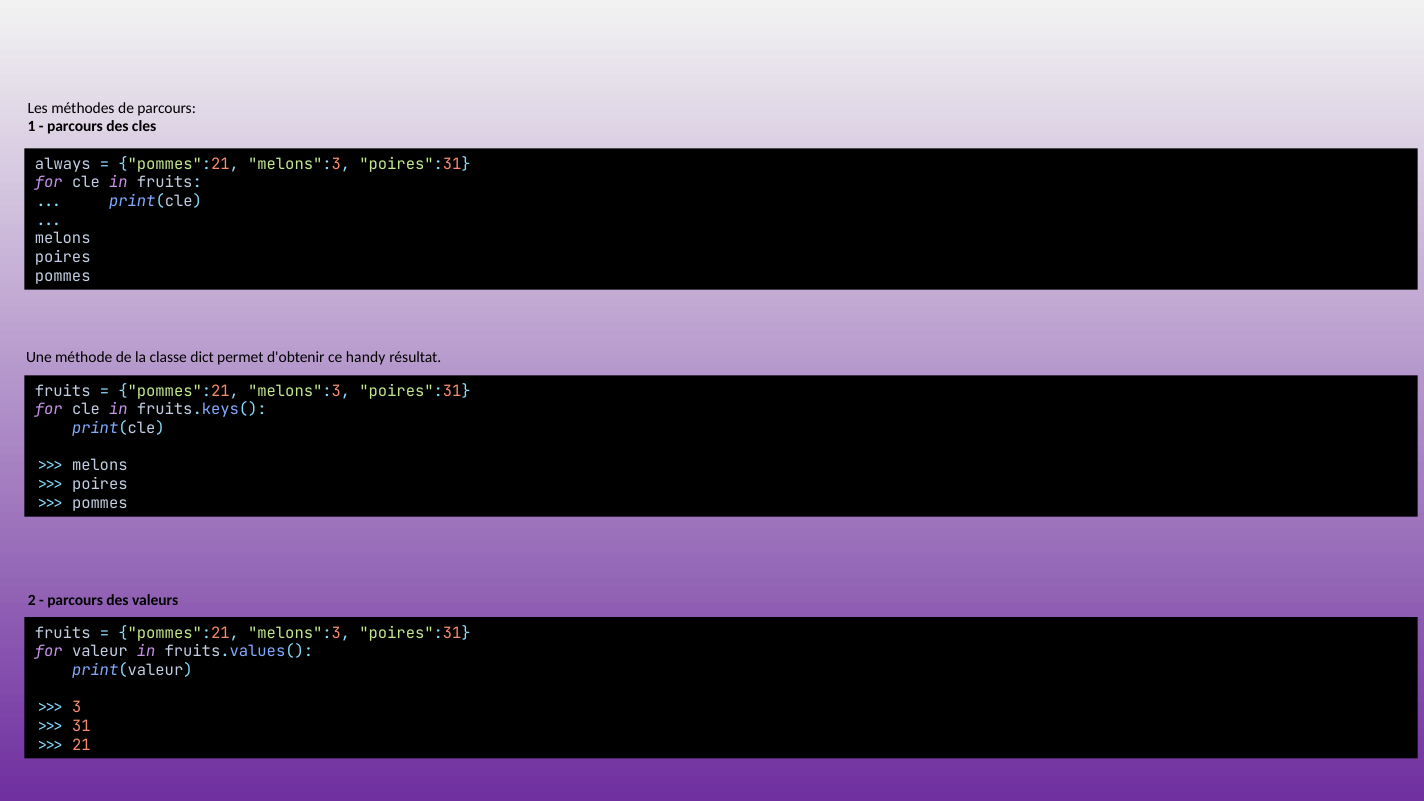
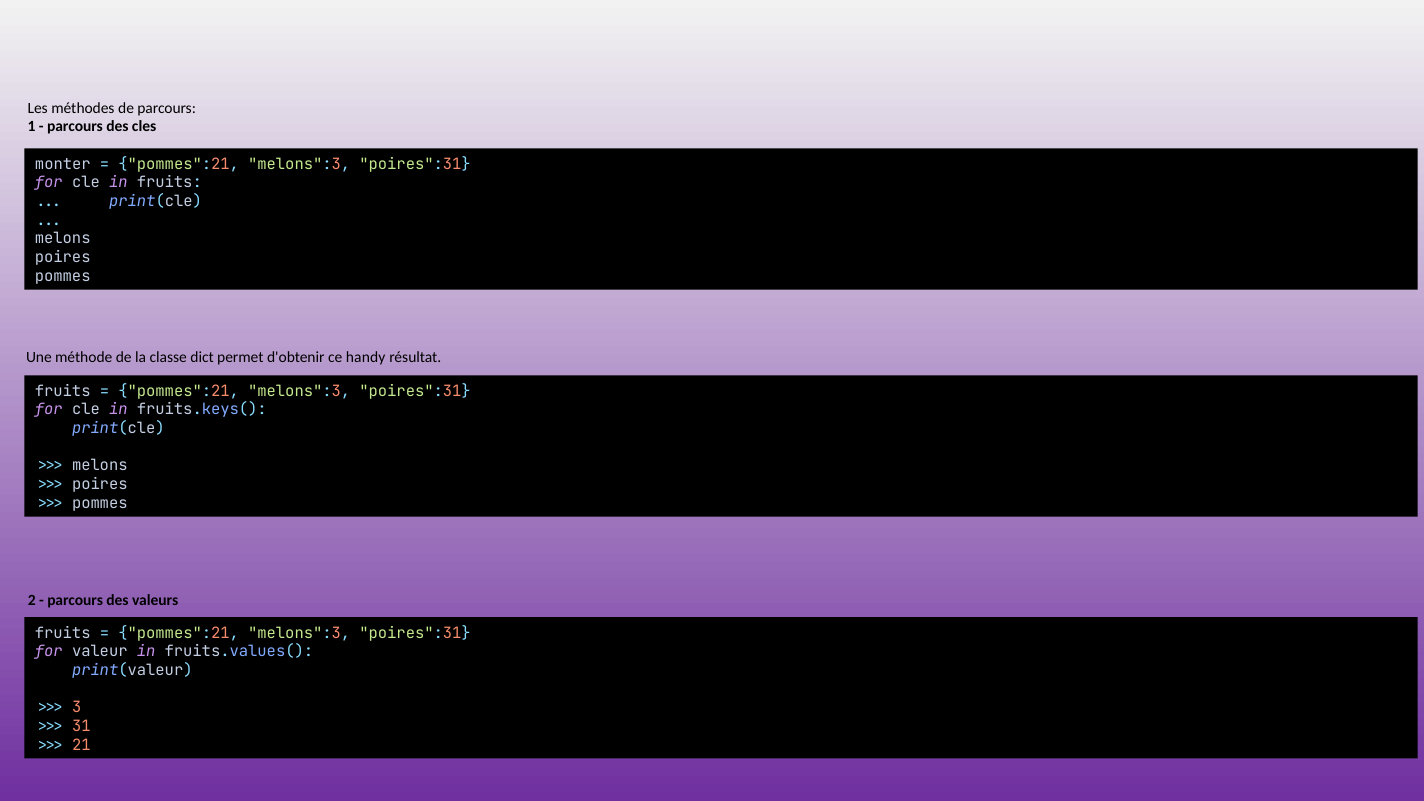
always: always -> monter
